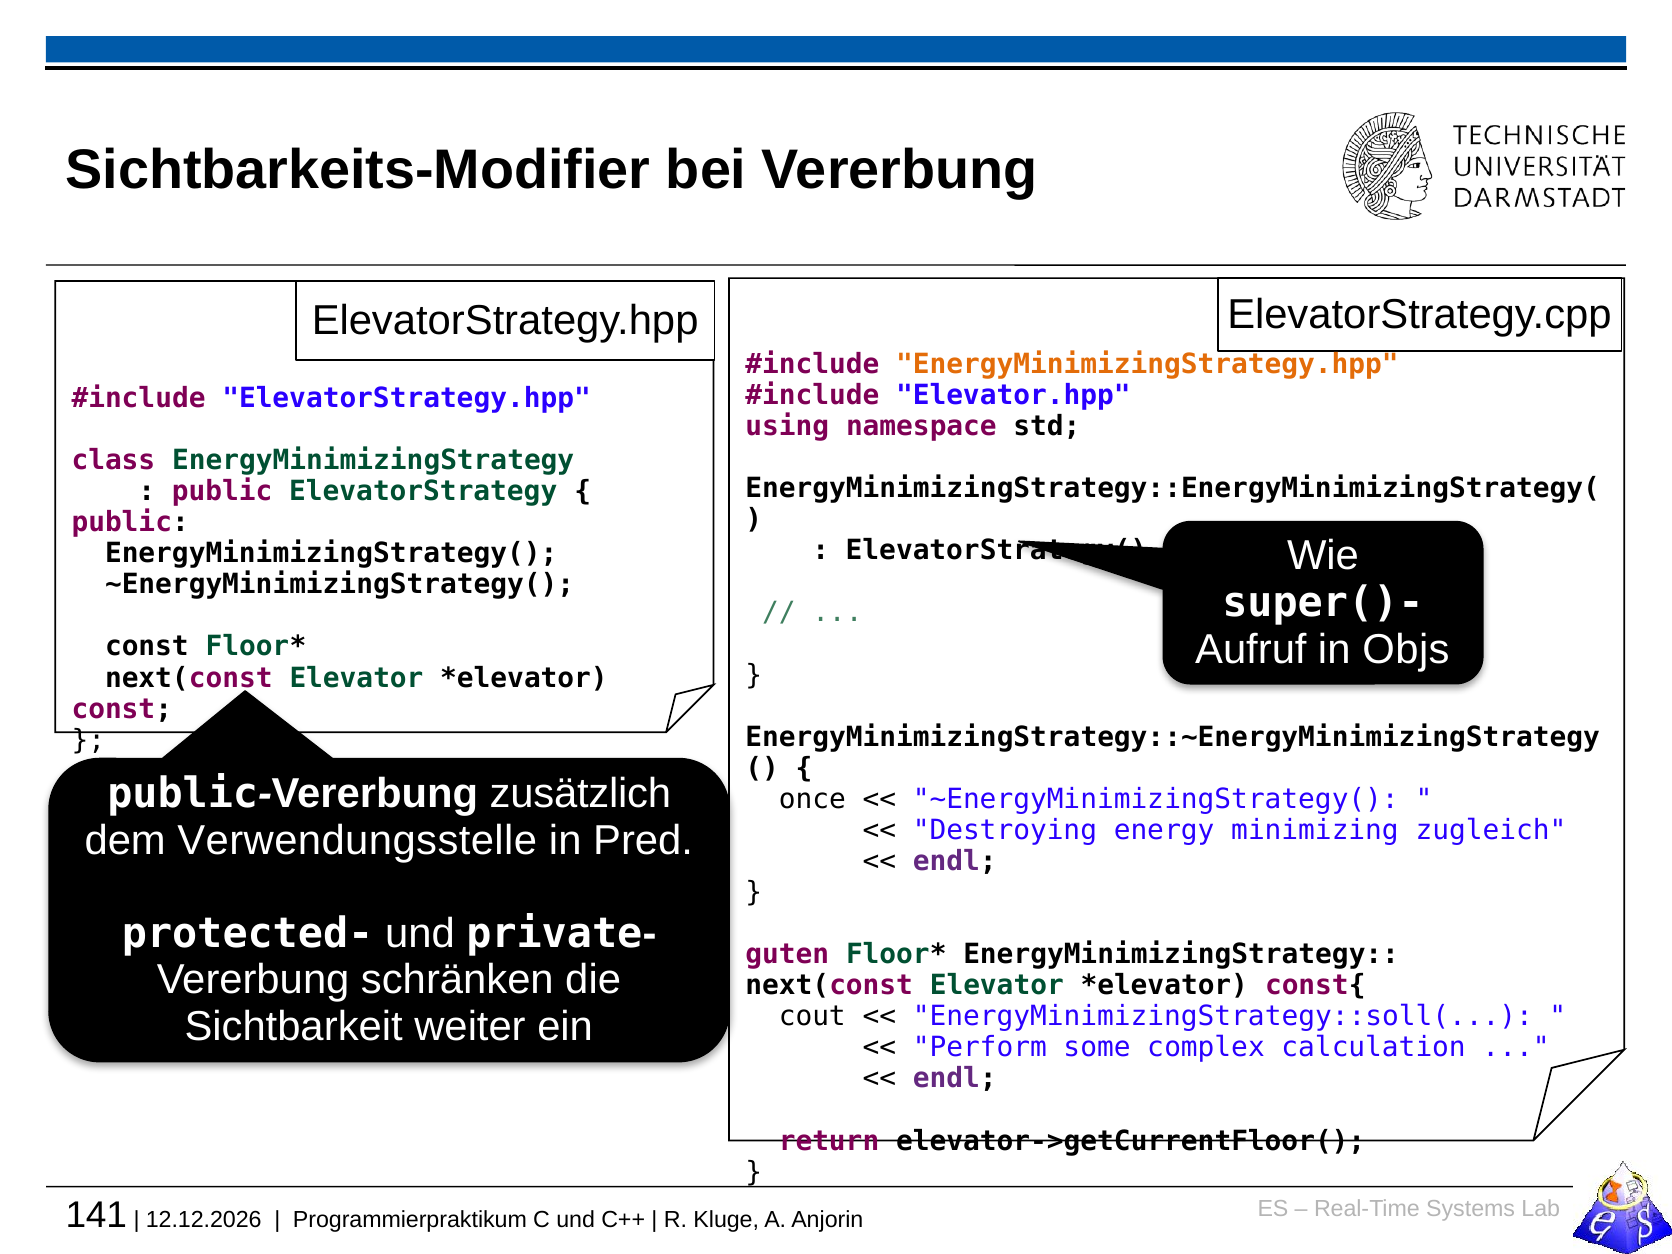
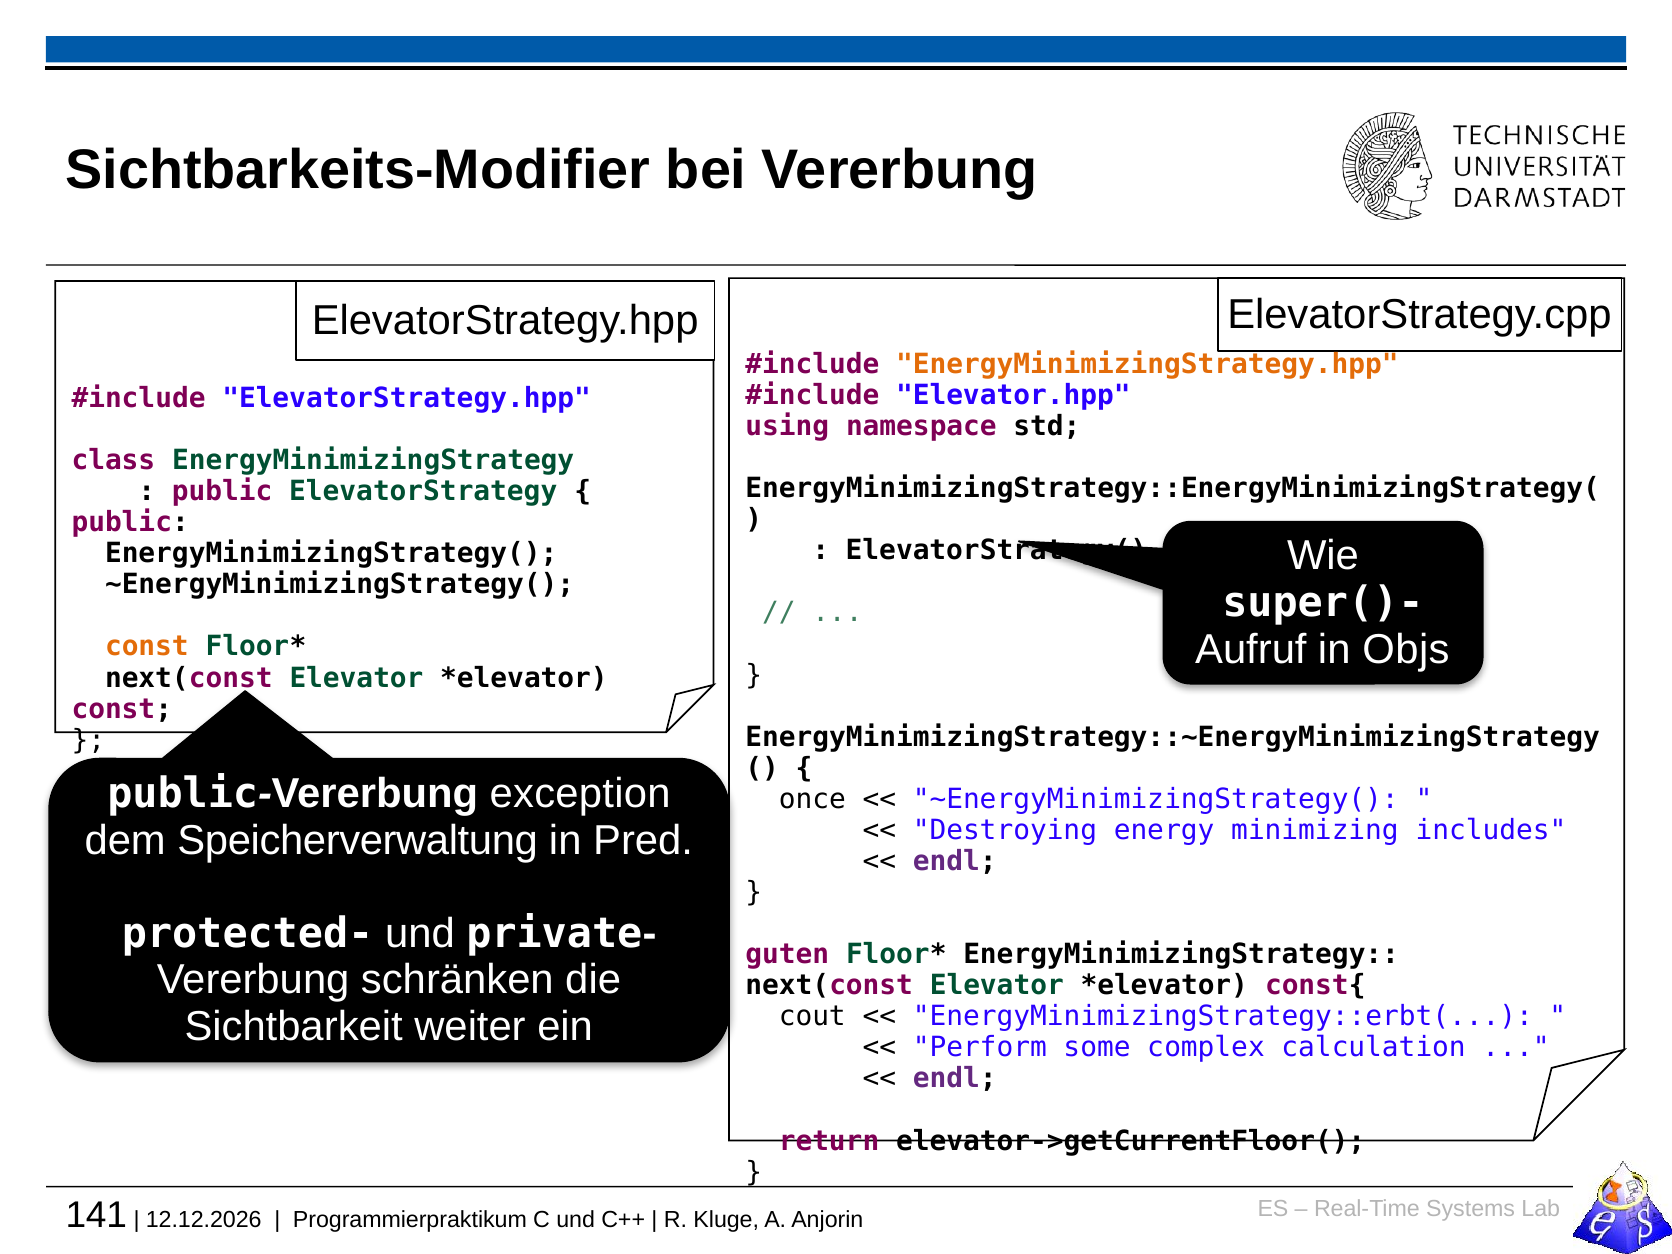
const at (147, 647) colour: black -> orange
zusätzlich: zusätzlich -> exception
zugleich: zugleich -> includes
Verwendungsstelle: Verwendungsstelle -> Speicherverwaltung
EnergyMinimizingStrategy::soll(: EnergyMinimizingStrategy::soll( -> EnergyMinimizingStrategy::erbt(
